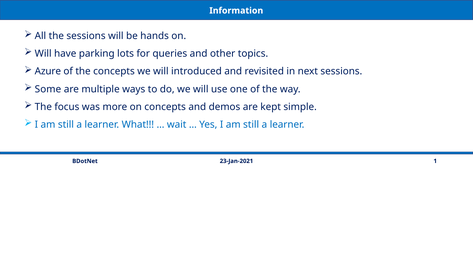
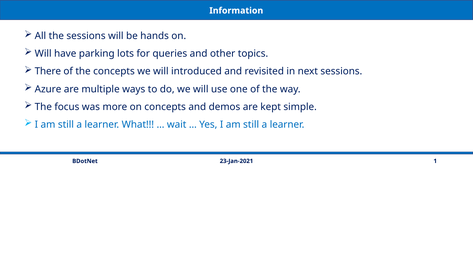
Azure: Azure -> There
Some: Some -> Azure
